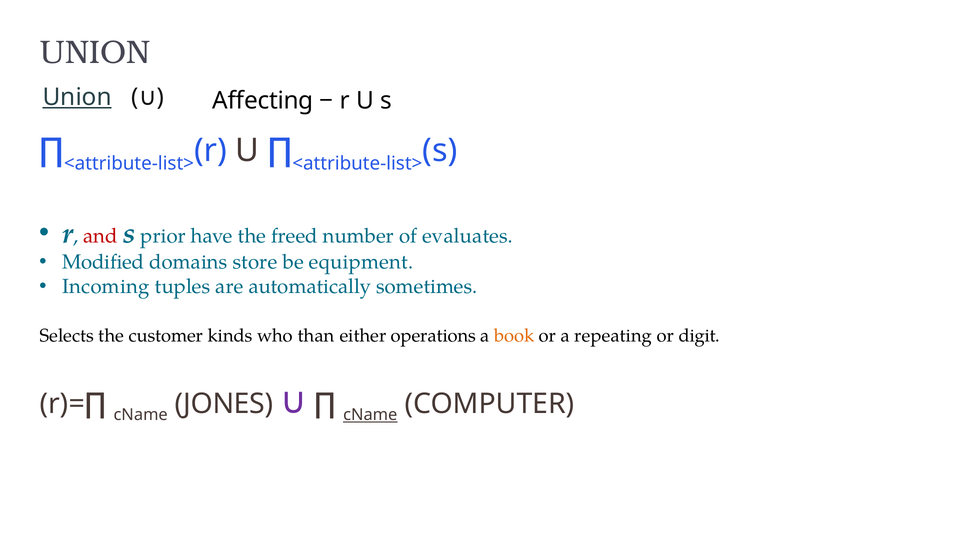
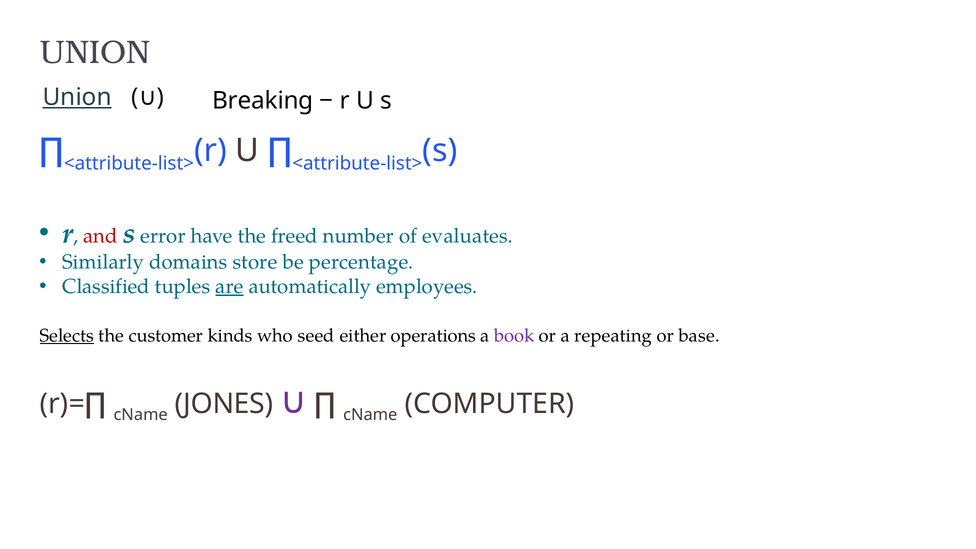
Affecting: Affecting -> Breaking
prior: prior -> error
Modified: Modified -> Similarly
equipment: equipment -> percentage
Incoming: Incoming -> Classified
are underline: none -> present
sometimes: sometimes -> employees
Selects underline: none -> present
than: than -> seed
book colour: orange -> purple
digit: digit -> base
cName at (370, 415) underline: present -> none
